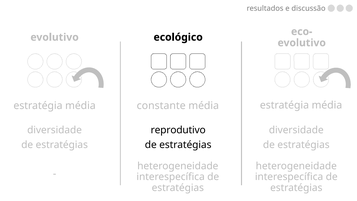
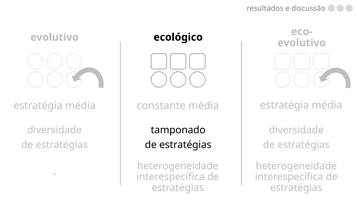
reprodutivo: reprodutivo -> tamponado
